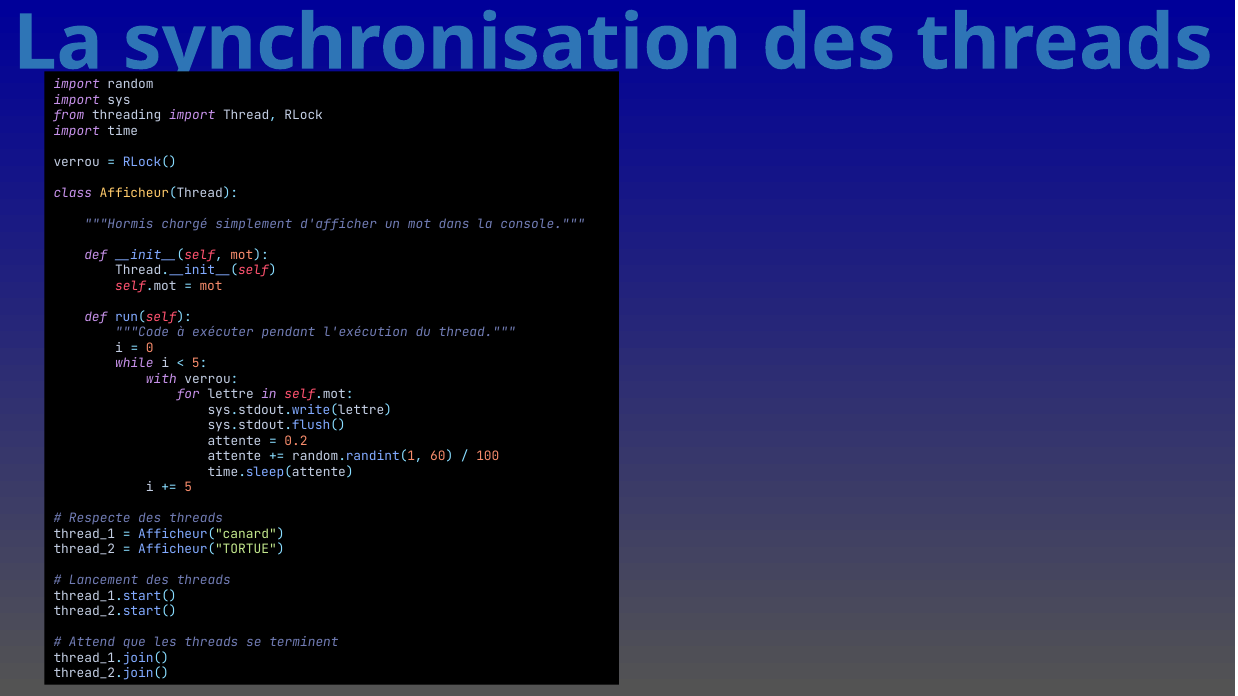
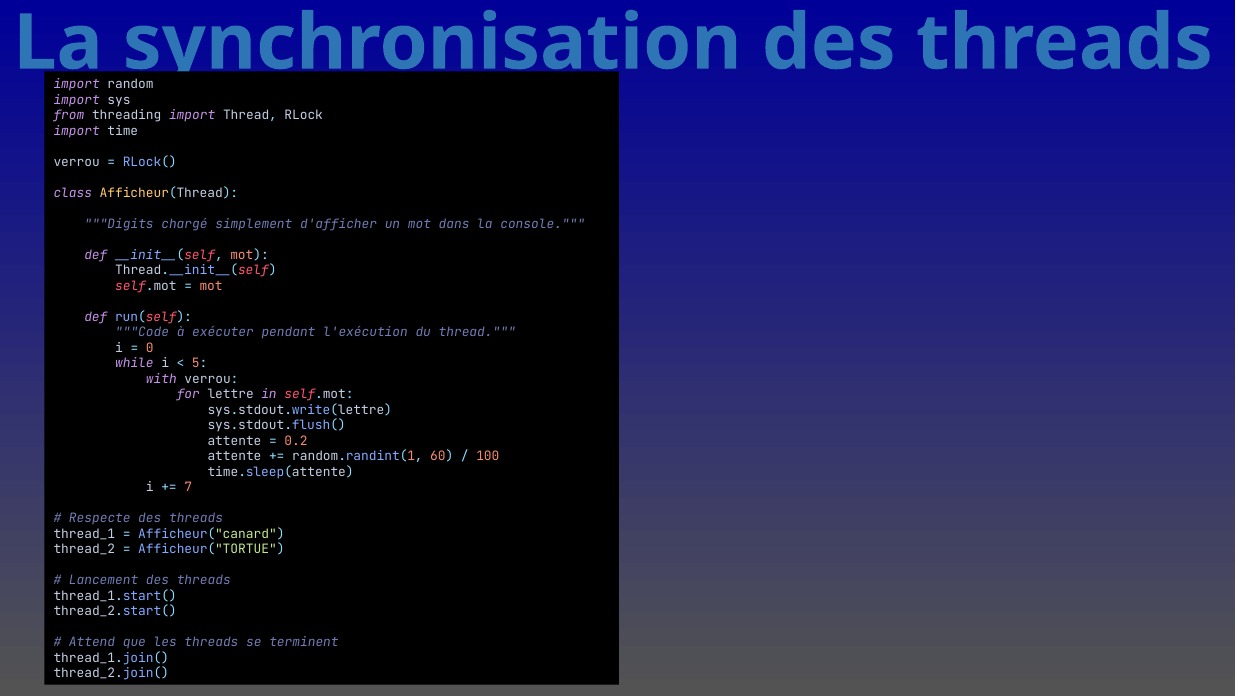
Hormis: Hormis -> Digits
5 at (188, 488): 5 -> 7
